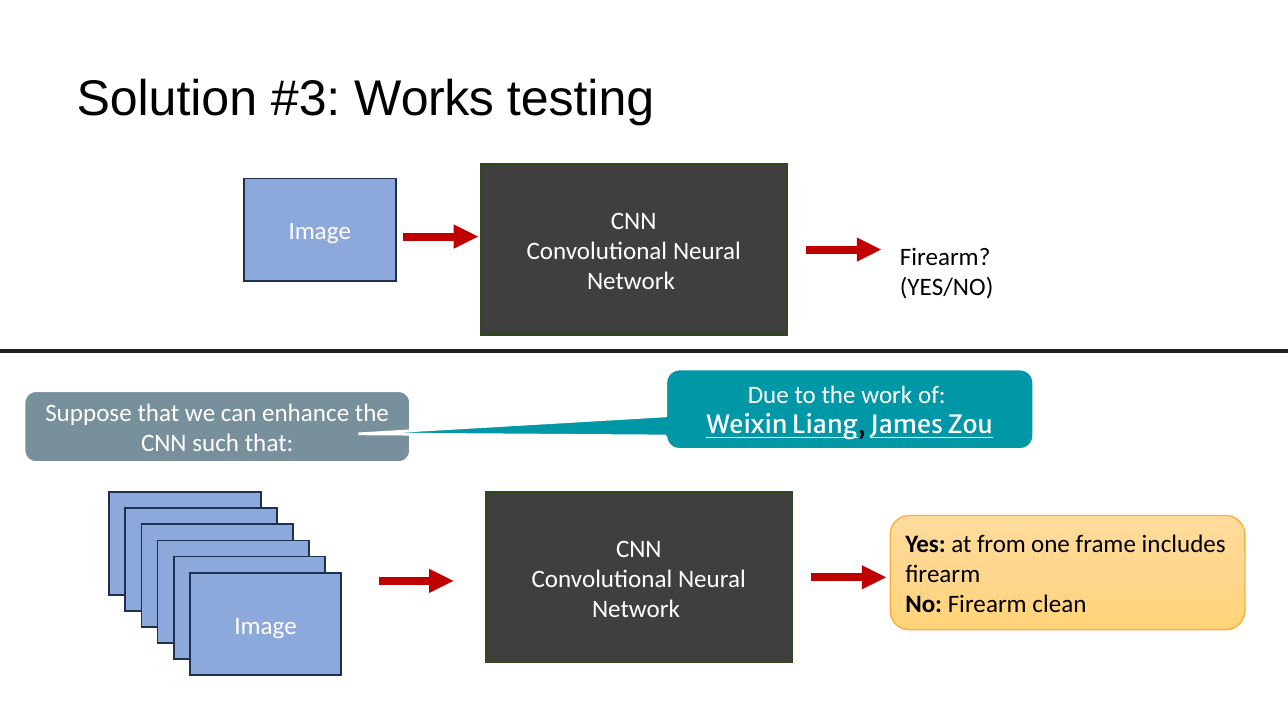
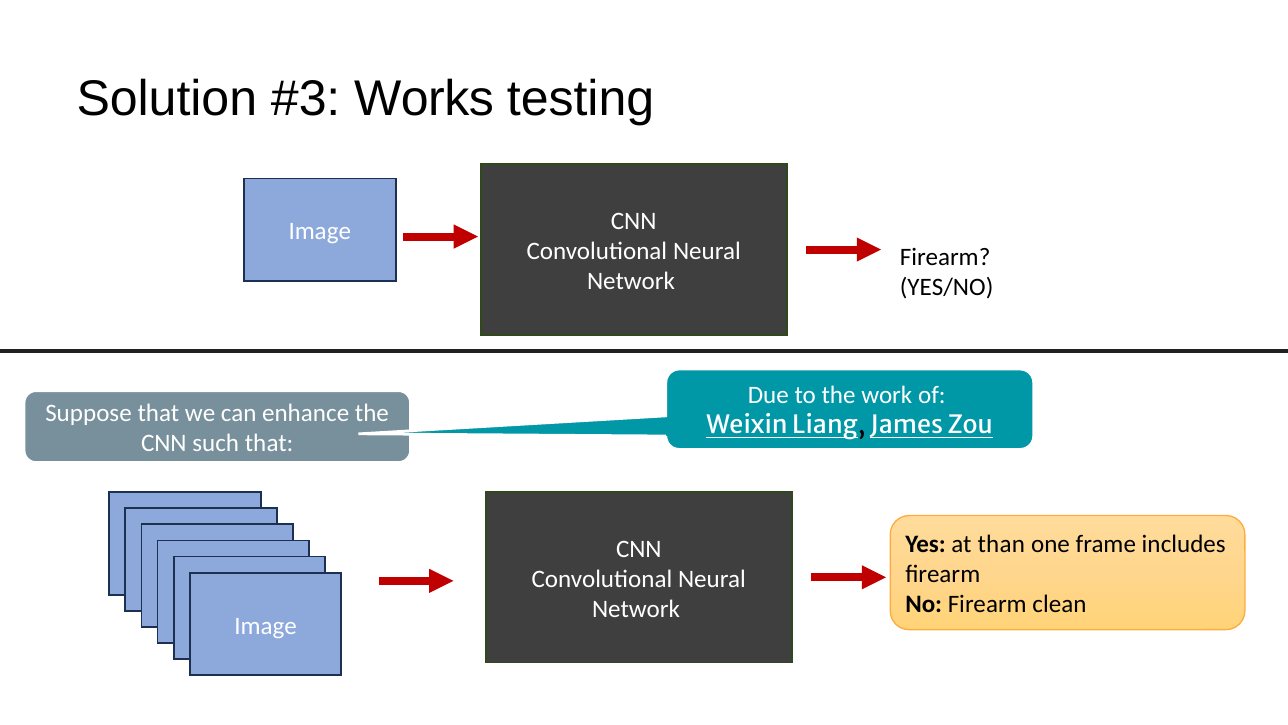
from: from -> than
